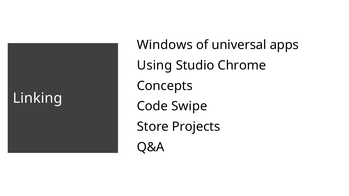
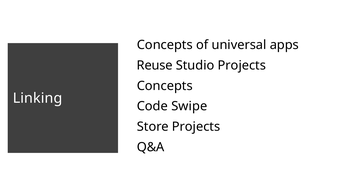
Windows at (165, 45): Windows -> Concepts
Using: Using -> Reuse
Studio Chrome: Chrome -> Projects
